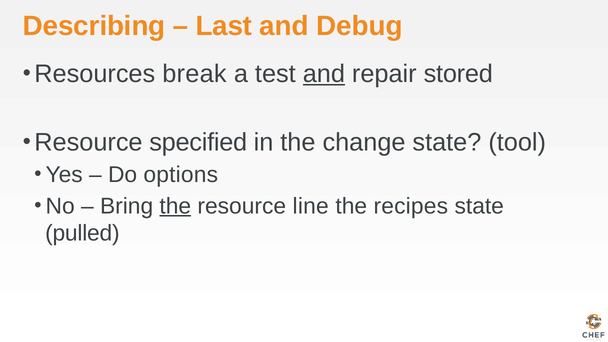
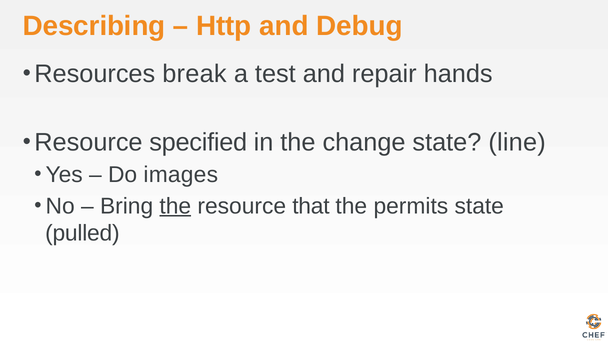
Last: Last -> Http
and at (324, 74) underline: present -> none
stored: stored -> hands
tool: tool -> line
options: options -> images
line: line -> that
recipes: recipes -> permits
